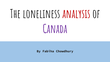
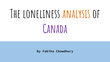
analysis colour: red -> orange
